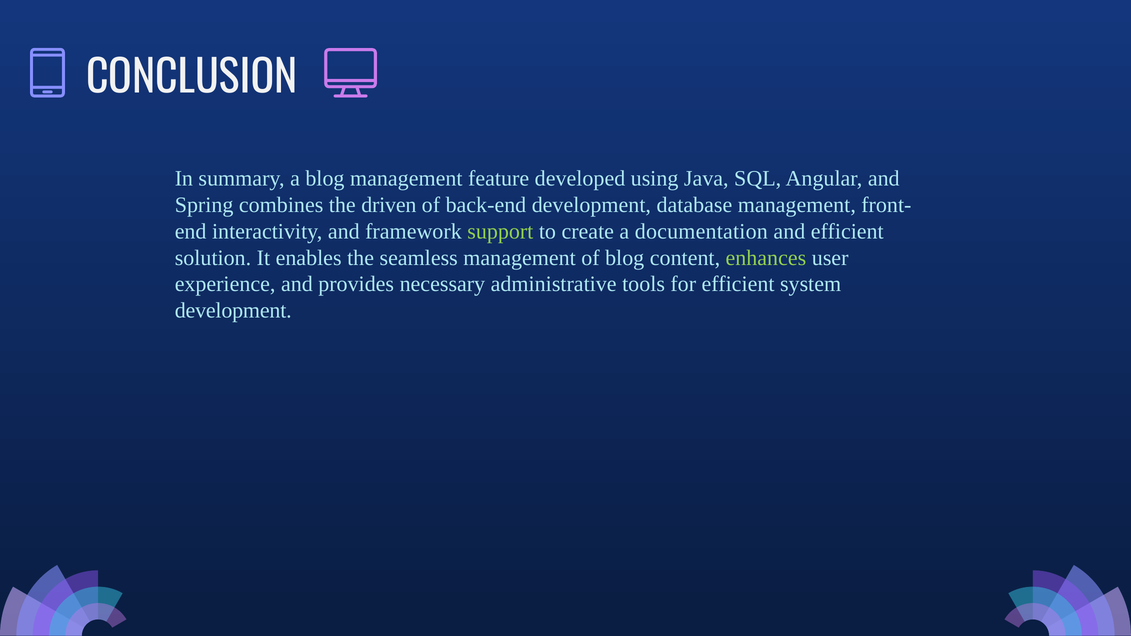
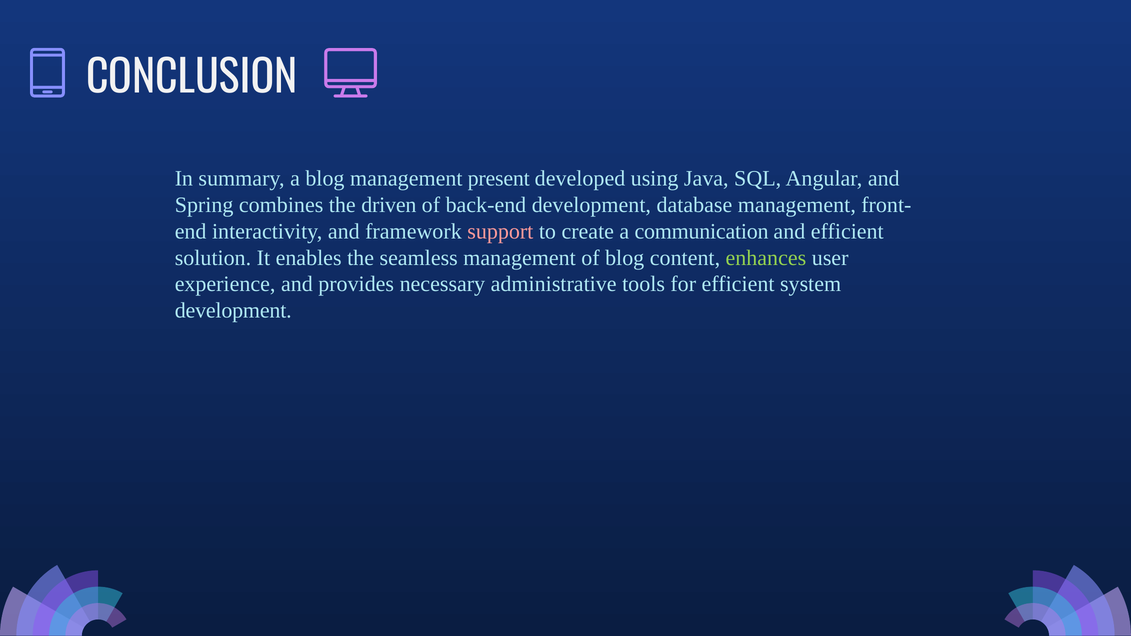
feature: feature -> present
support colour: light green -> pink
documentation: documentation -> communication
